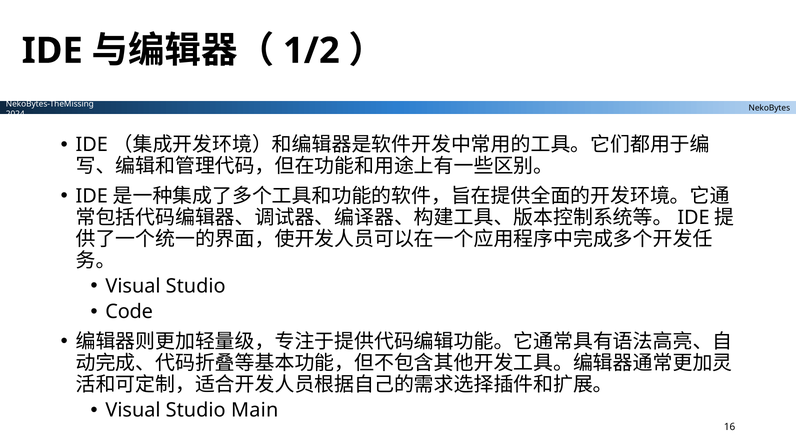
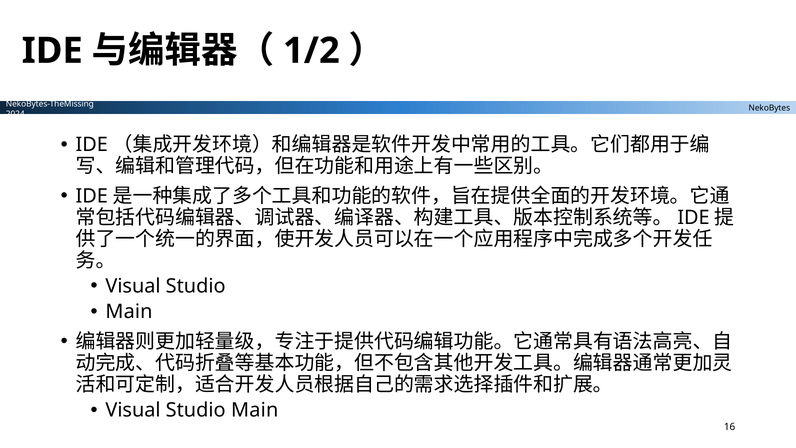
Code at (129, 312): Code -> Main
